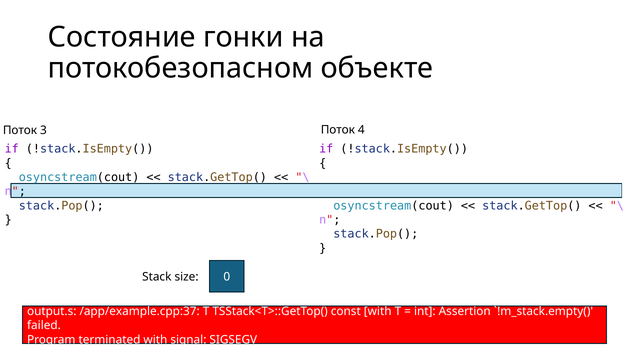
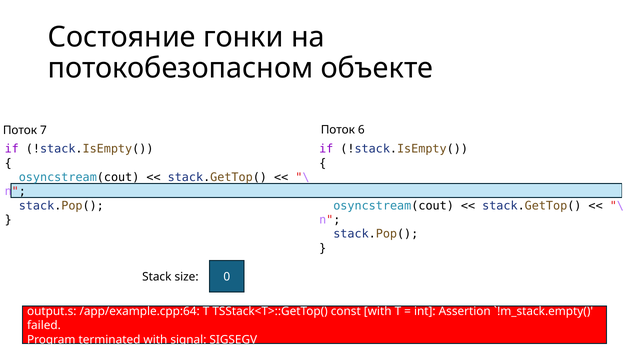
3: 3 -> 7
4: 4 -> 6
/app/example.cpp:37: /app/example.cpp:37 -> /app/example.cpp:64
